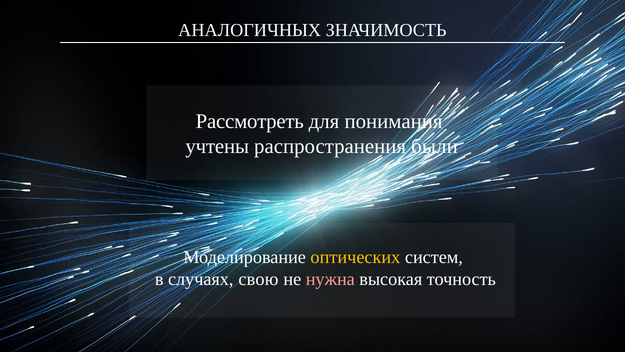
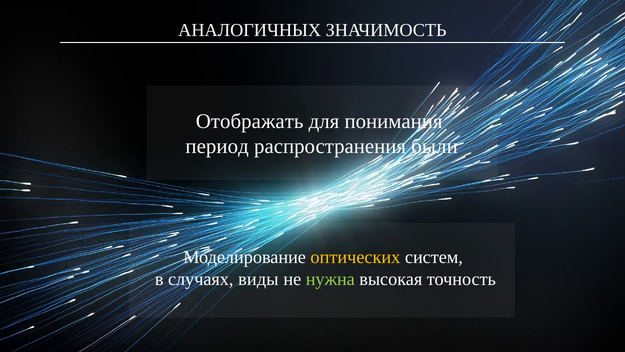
Рассмотреть: Рассмотреть -> Отображать
учтены: учтены -> период
свою: свою -> виды
нужна colour: pink -> light green
